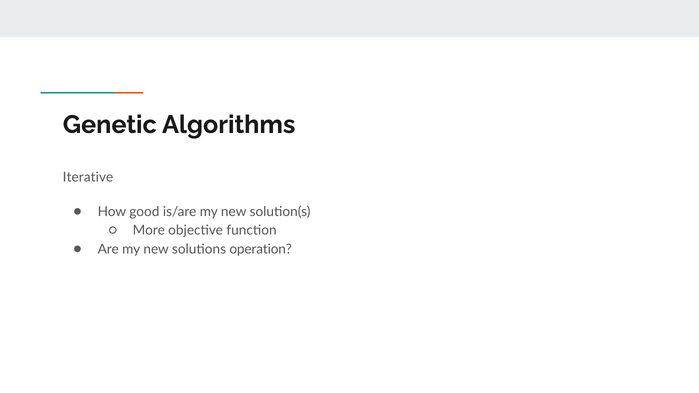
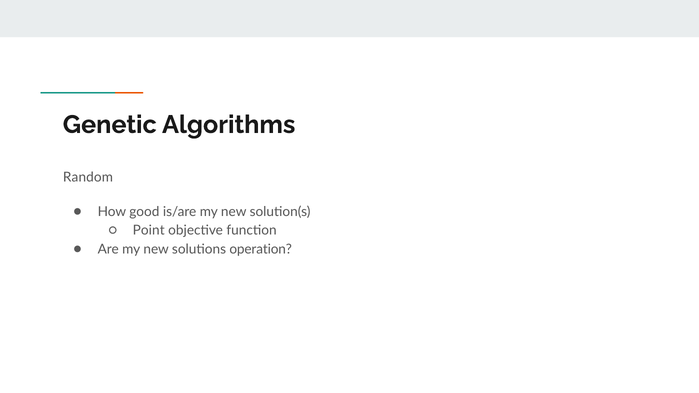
Iterative: Iterative -> Random
More: More -> Point
